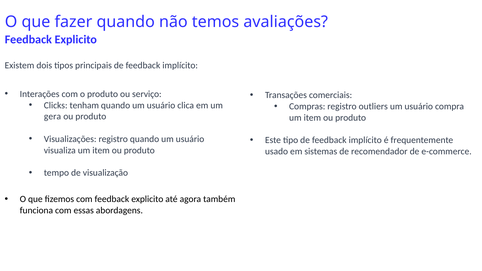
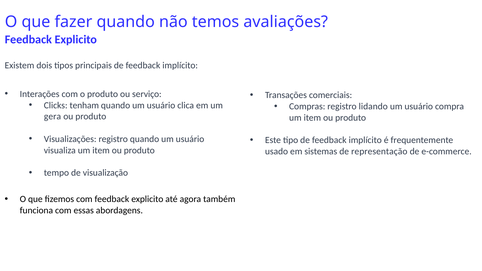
outliers: outliers -> lidando
recomendador: recomendador -> representação
